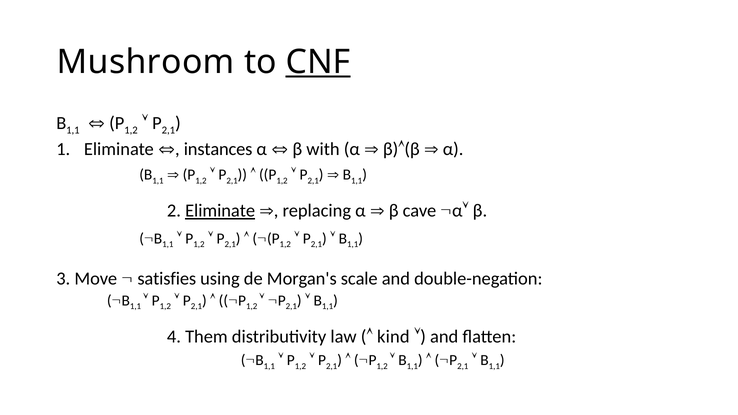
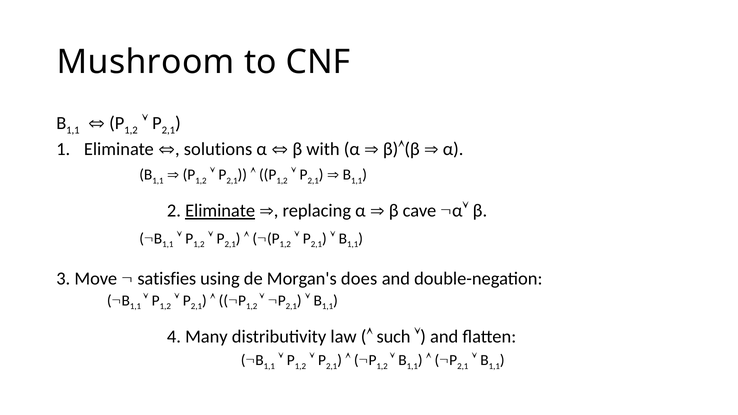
CNF underline: present -> none
instances: instances -> solutions
scale: scale -> does
Them: Them -> Many
kind: kind -> such
